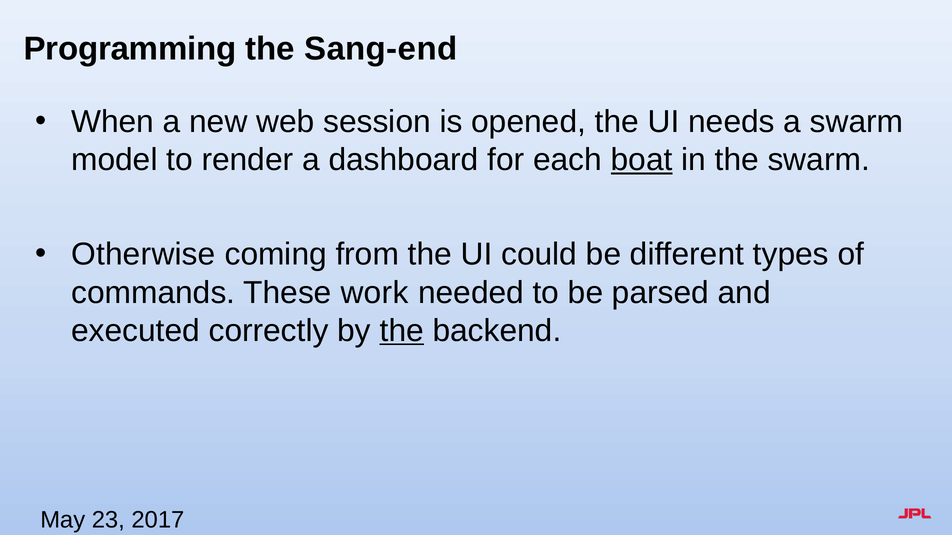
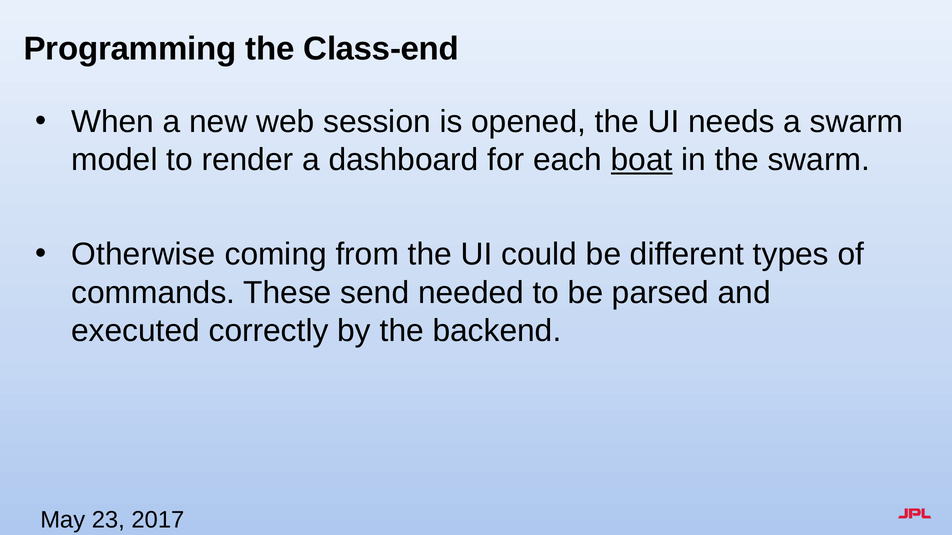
Sang-end: Sang-end -> Class-end
work: work -> send
the at (402, 331) underline: present -> none
